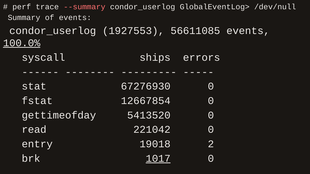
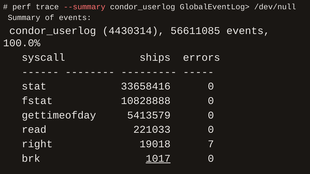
1927553: 1927553 -> 4430314
100.0% underline: present -> none
67276930: 67276930 -> 33658416
12667854: 12667854 -> 10828888
5413520: 5413520 -> 5413579
221042: 221042 -> 221033
entry: entry -> right
2: 2 -> 7
